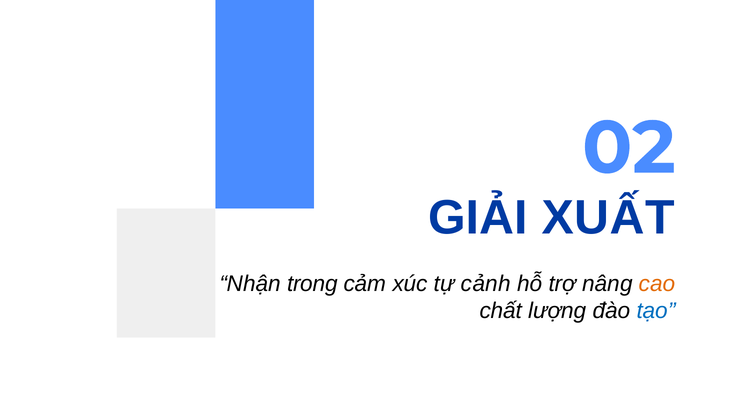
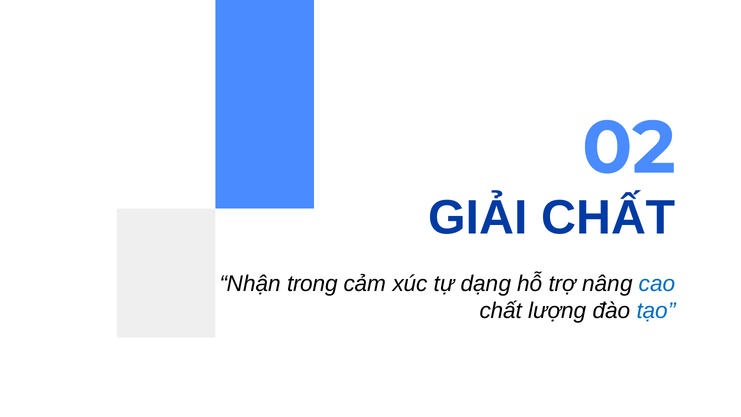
GIẢI XUẤT: XUẤT -> CHẤT
cảnh: cảnh -> dạng
cao colour: orange -> blue
